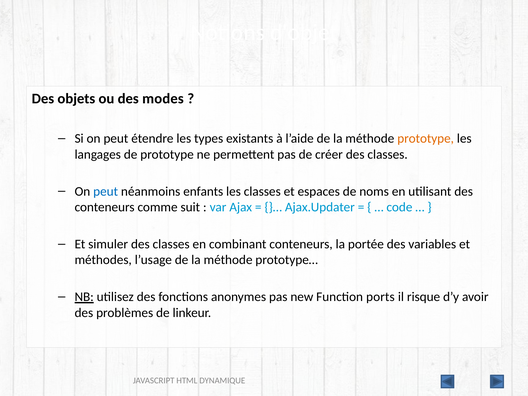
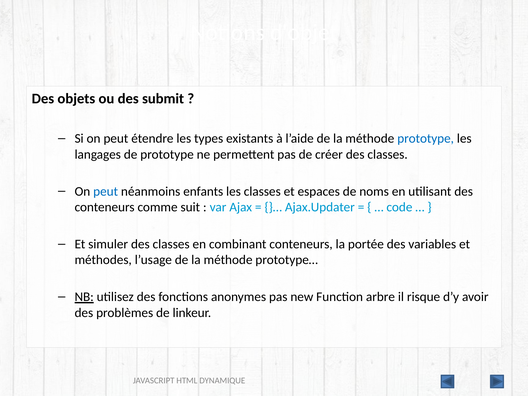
modes: modes -> submit
prototype at (426, 139) colour: orange -> blue
ports: ports -> arbre
